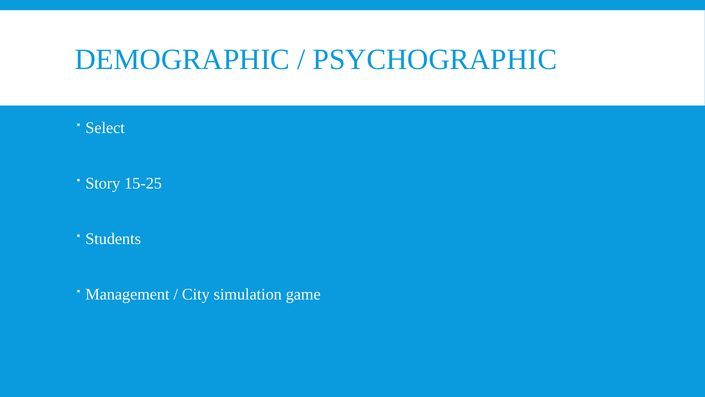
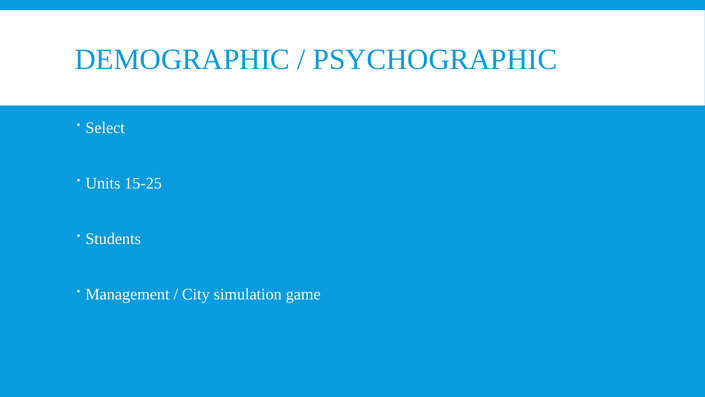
Story: Story -> Units
